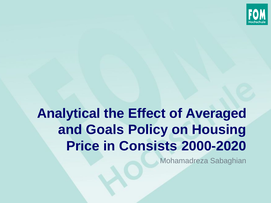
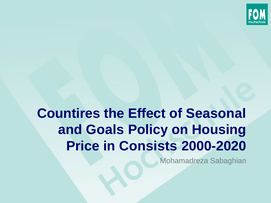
Analytical: Analytical -> Countires
Averaged: Averaged -> Seasonal
